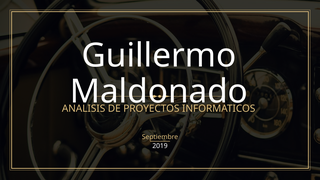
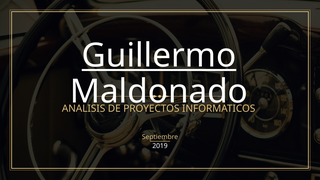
Guillermo underline: none -> present
